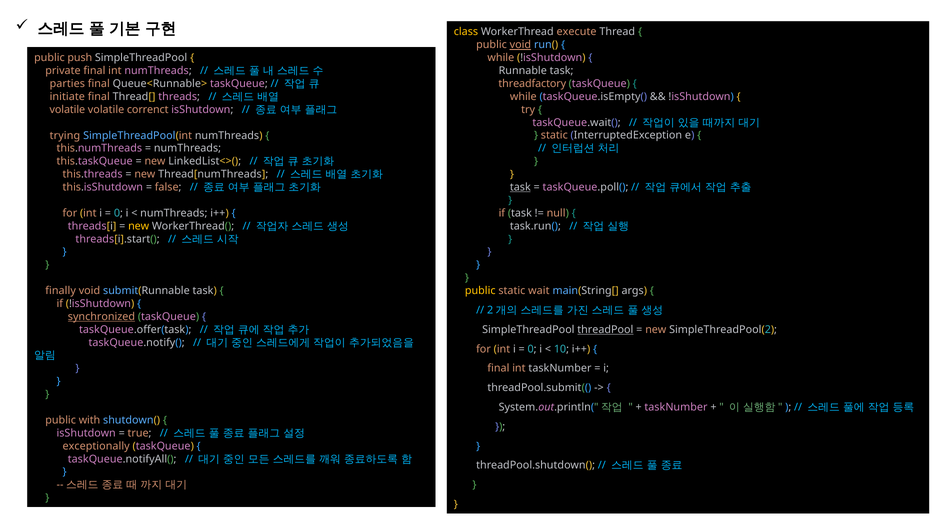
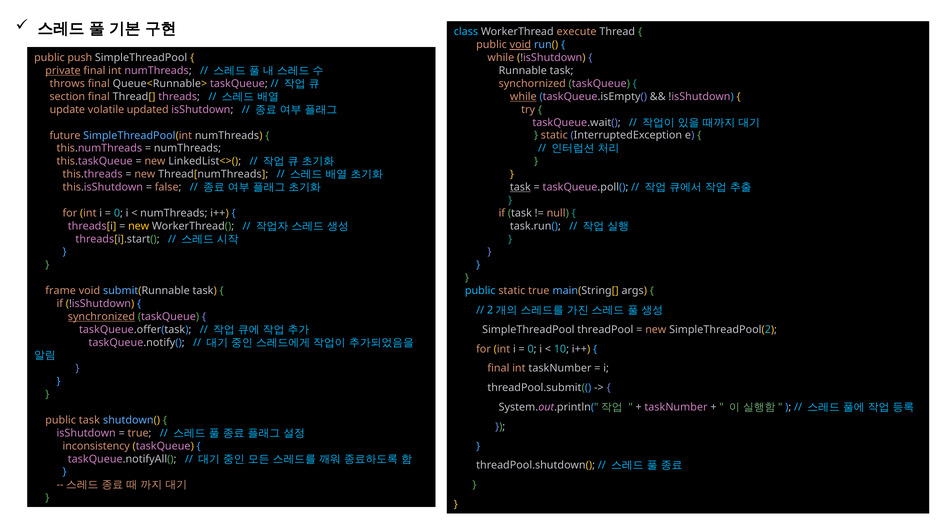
class colour: yellow -> light blue
private underline: none -> present
parties: parties -> throws
threadfactory: threadfactory -> synchornized
initiate: initiate -> section
while at (523, 97) underline: none -> present
volatile at (67, 110): volatile -> update
correnct: correnct -> updated
trying: trying -> future
public at (480, 291) colour: yellow -> light blue
static wait: wait -> true
finally: finally -> frame
threadPool underline: present -> none
public with: with -> task
exceptionally: exceptionally -> inconsistency
